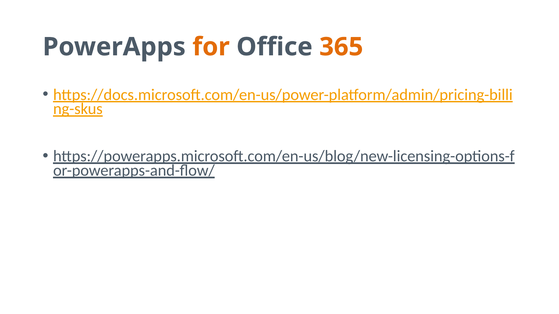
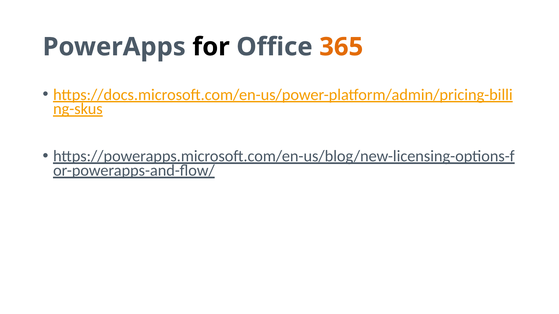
for colour: orange -> black
